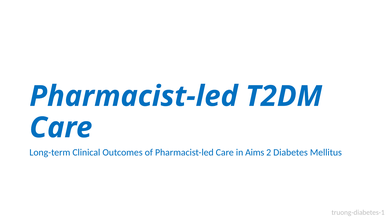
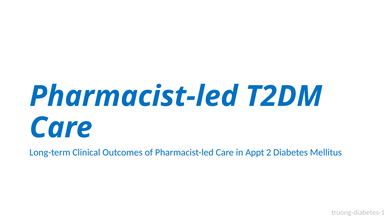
Aims: Aims -> Appt
